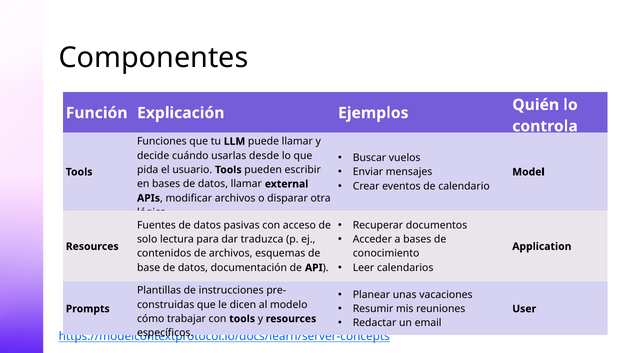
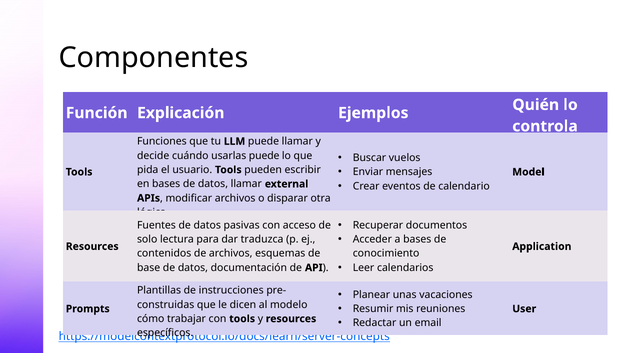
usarlas desde: desde -> puede
